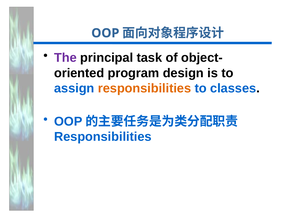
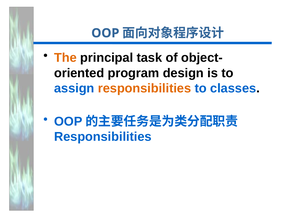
The colour: purple -> orange
